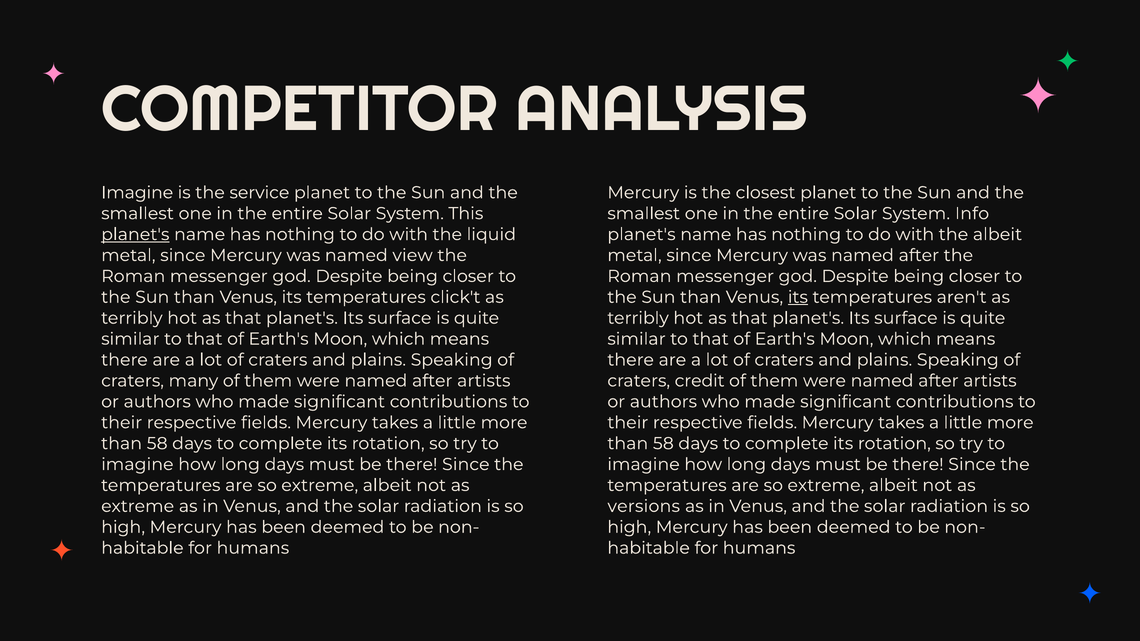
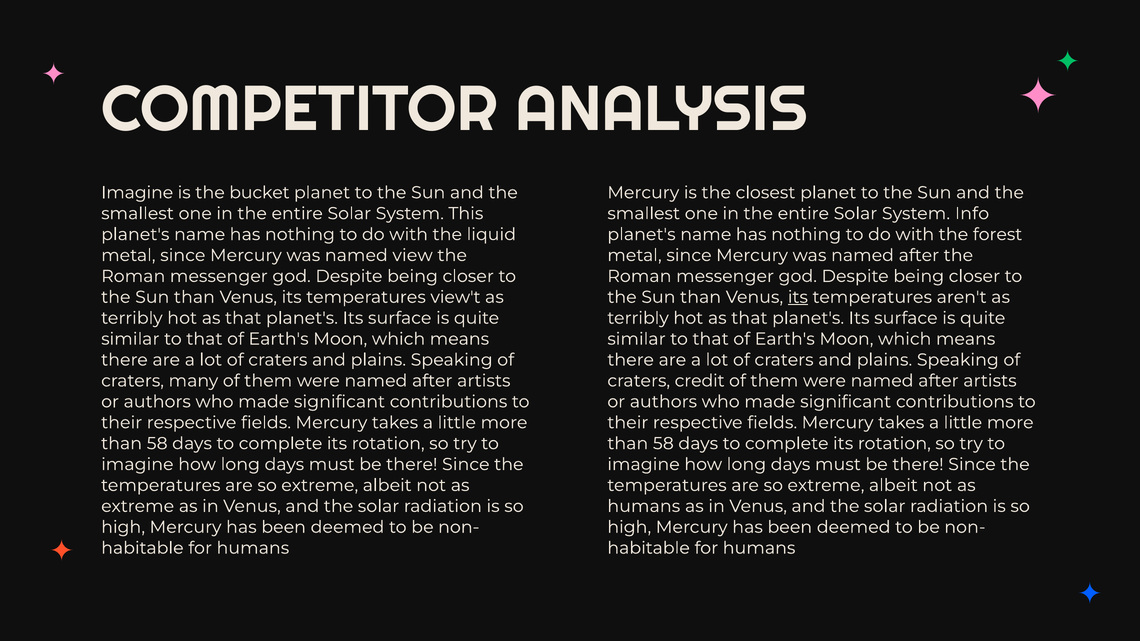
service: service -> bucket
planet's at (135, 235) underline: present -> none
the albeit: albeit -> forest
click't: click't -> view't
versions at (644, 506): versions -> humans
